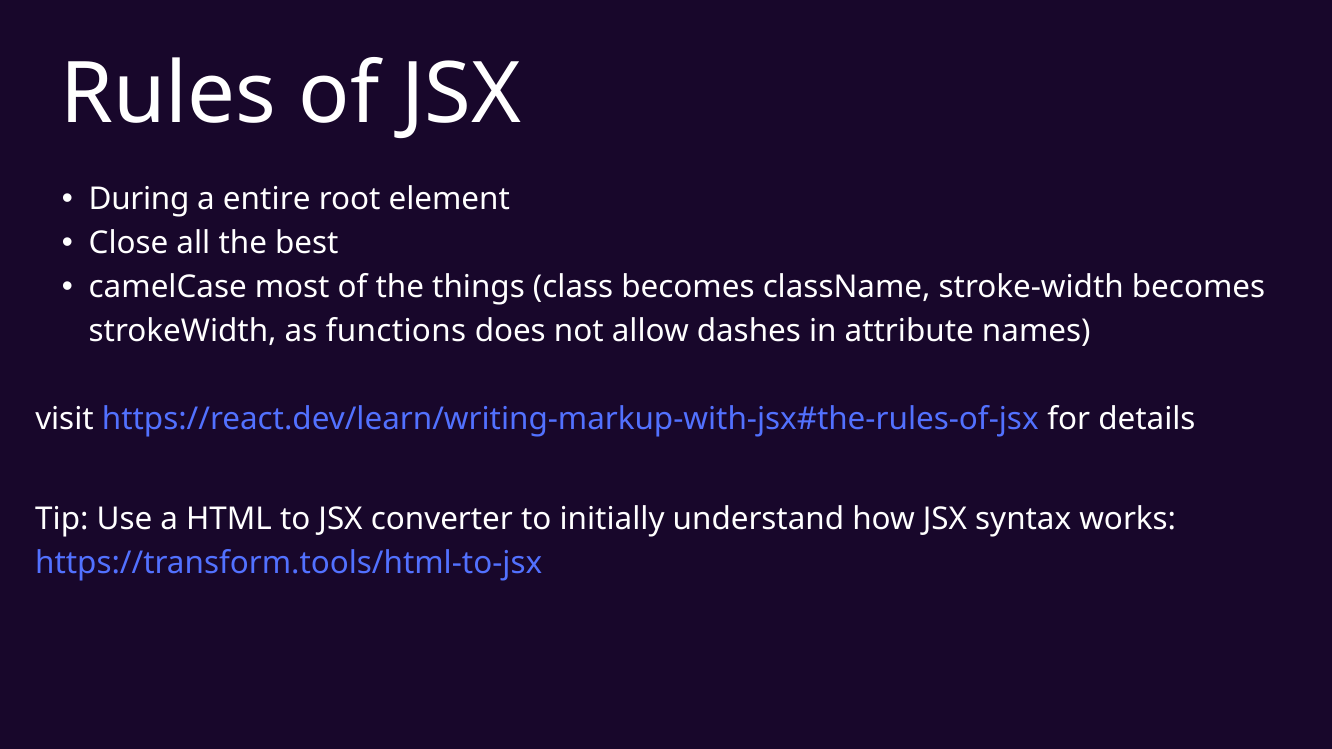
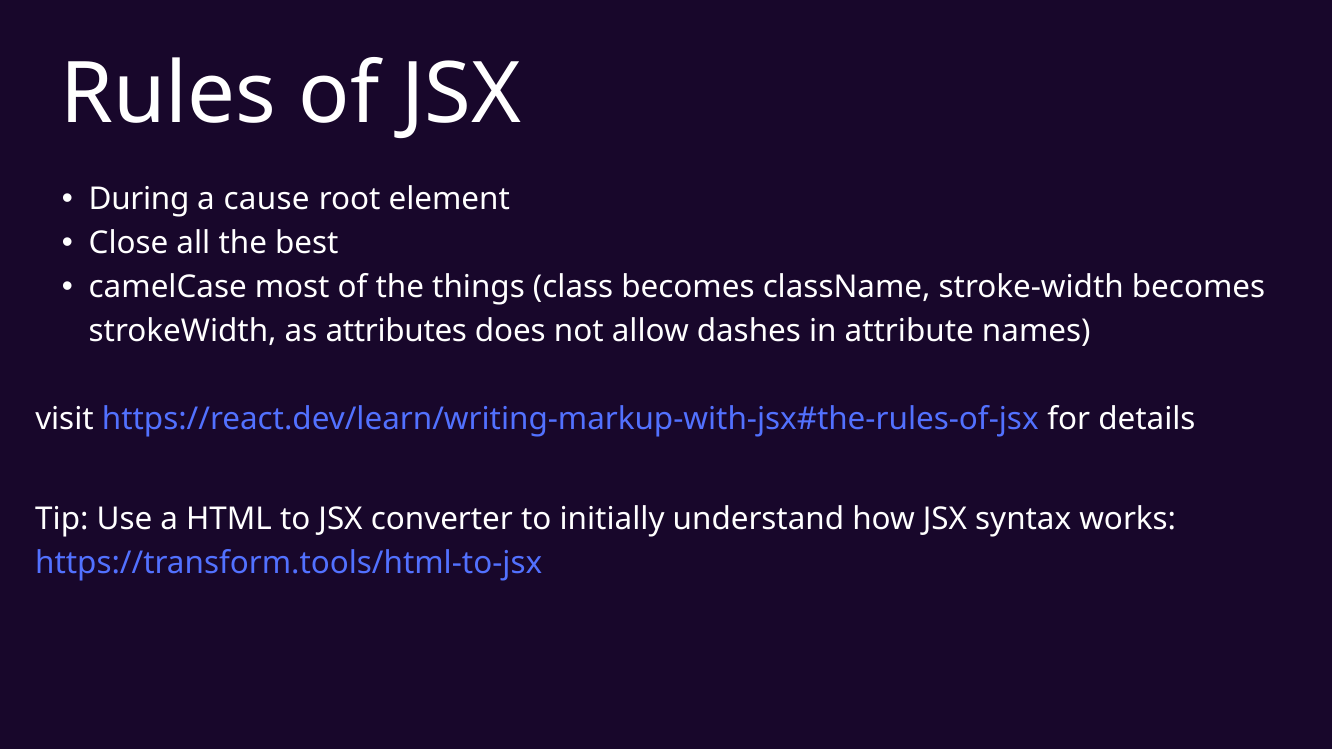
entire: entire -> cause
functions: functions -> attributes
